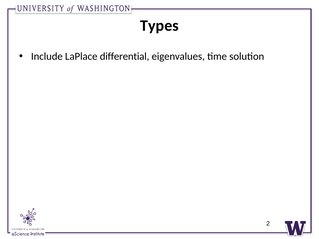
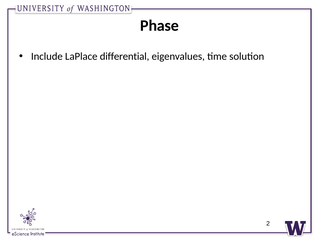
Types: Types -> Phase
